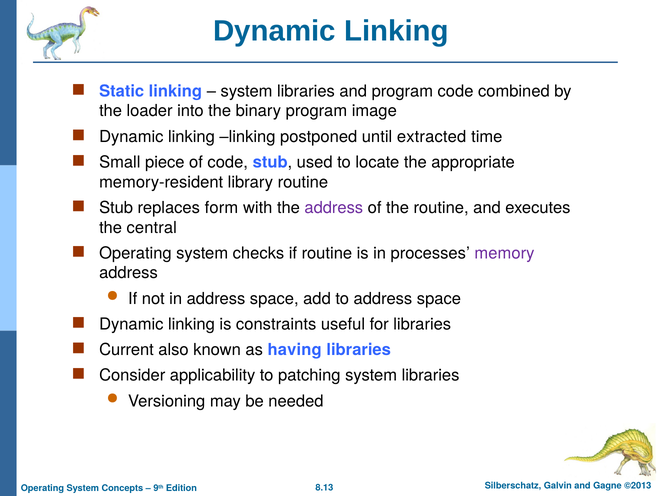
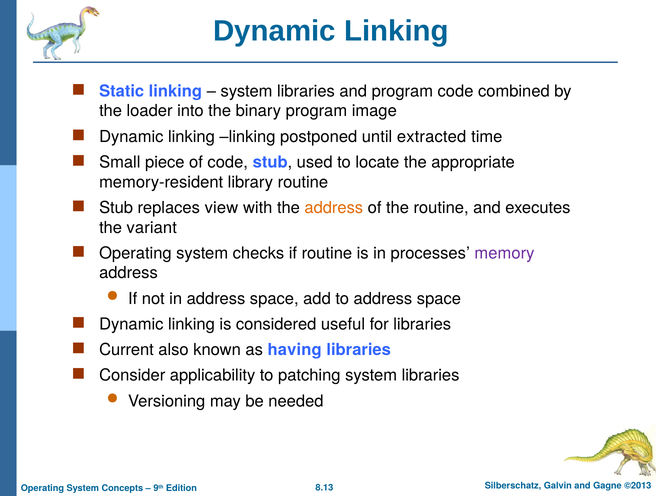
form: form -> view
address at (334, 208) colour: purple -> orange
central: central -> variant
constraints: constraints -> considered
